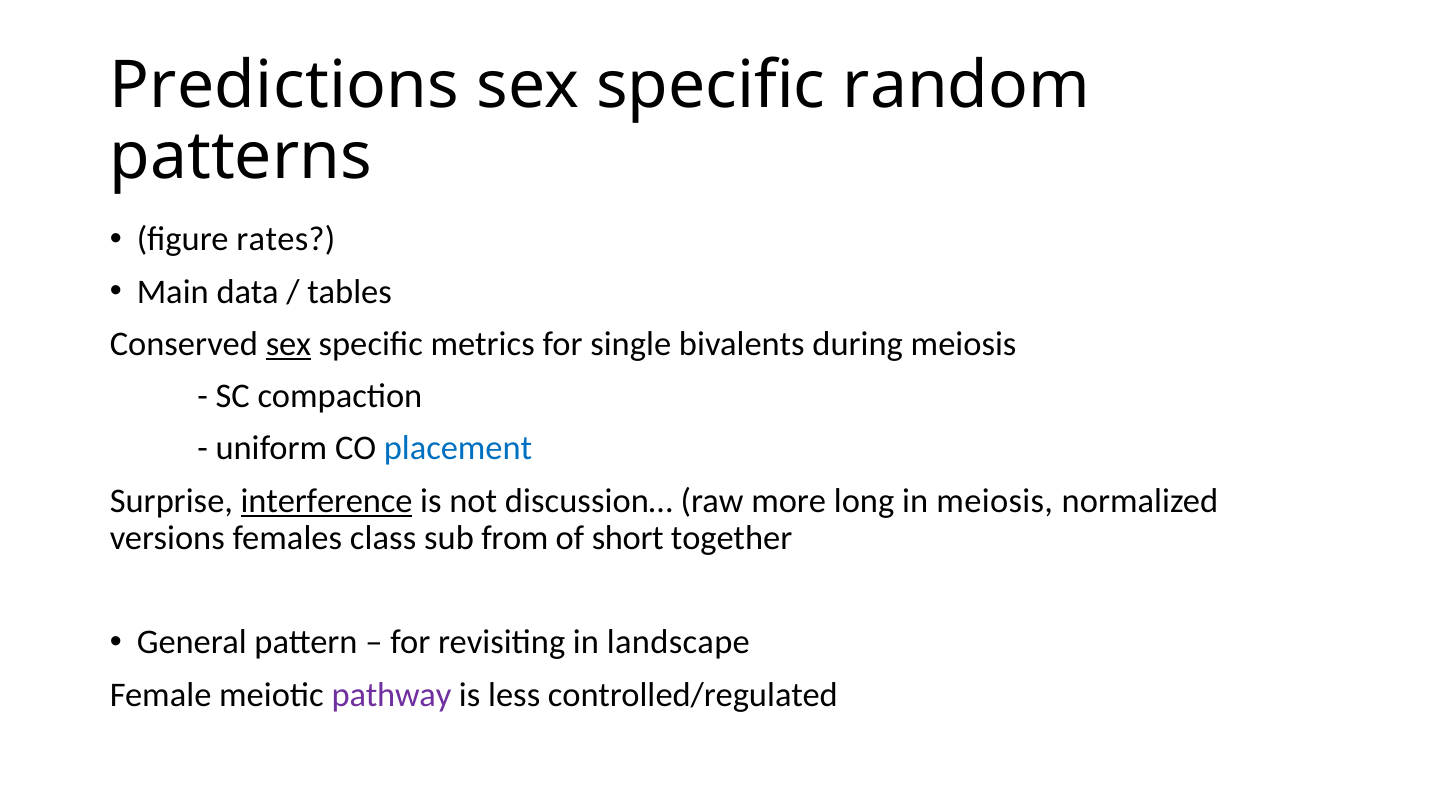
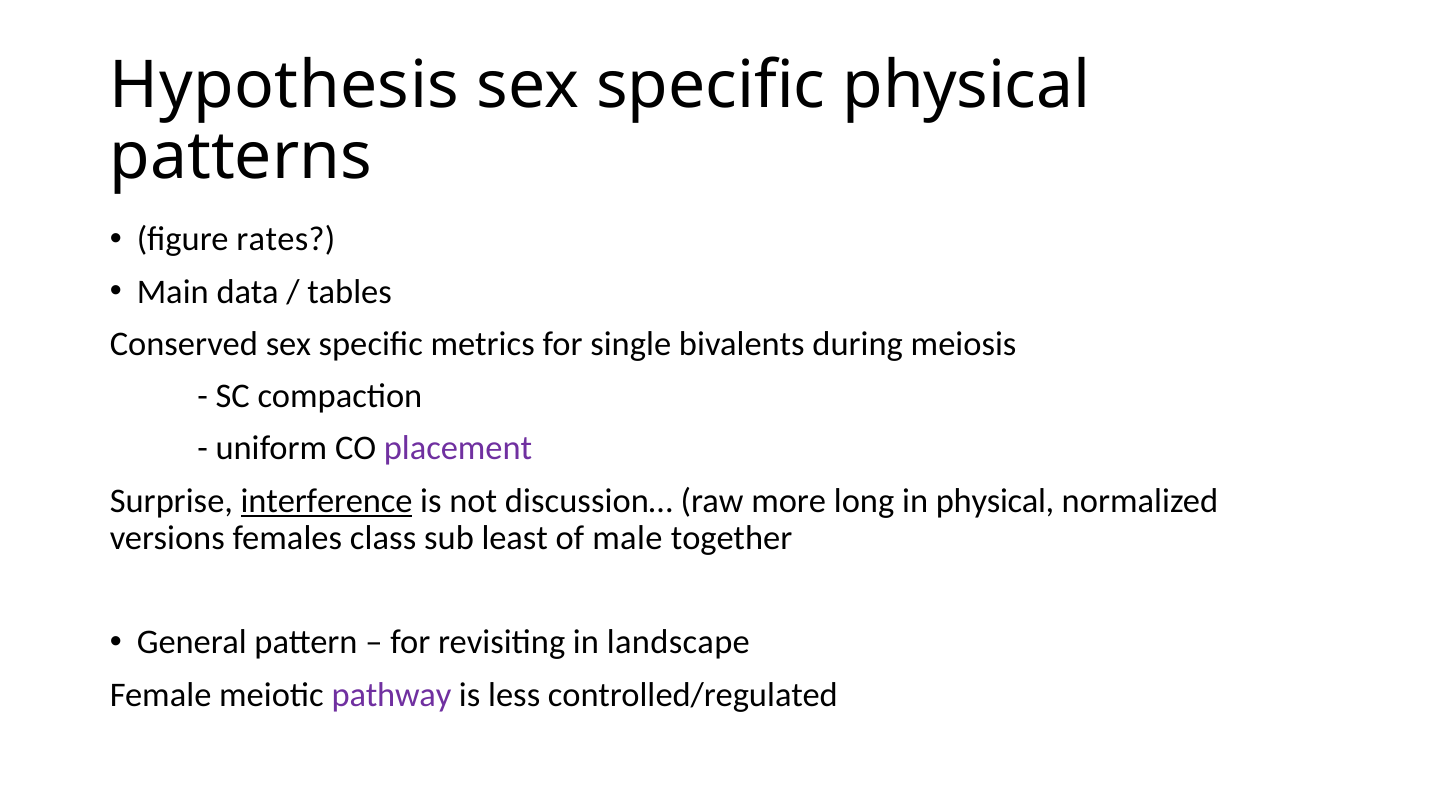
Predictions: Predictions -> Hypothesis
specific random: random -> physical
sex at (288, 344) underline: present -> none
placement colour: blue -> purple
in meiosis: meiosis -> physical
from: from -> least
short: short -> male
